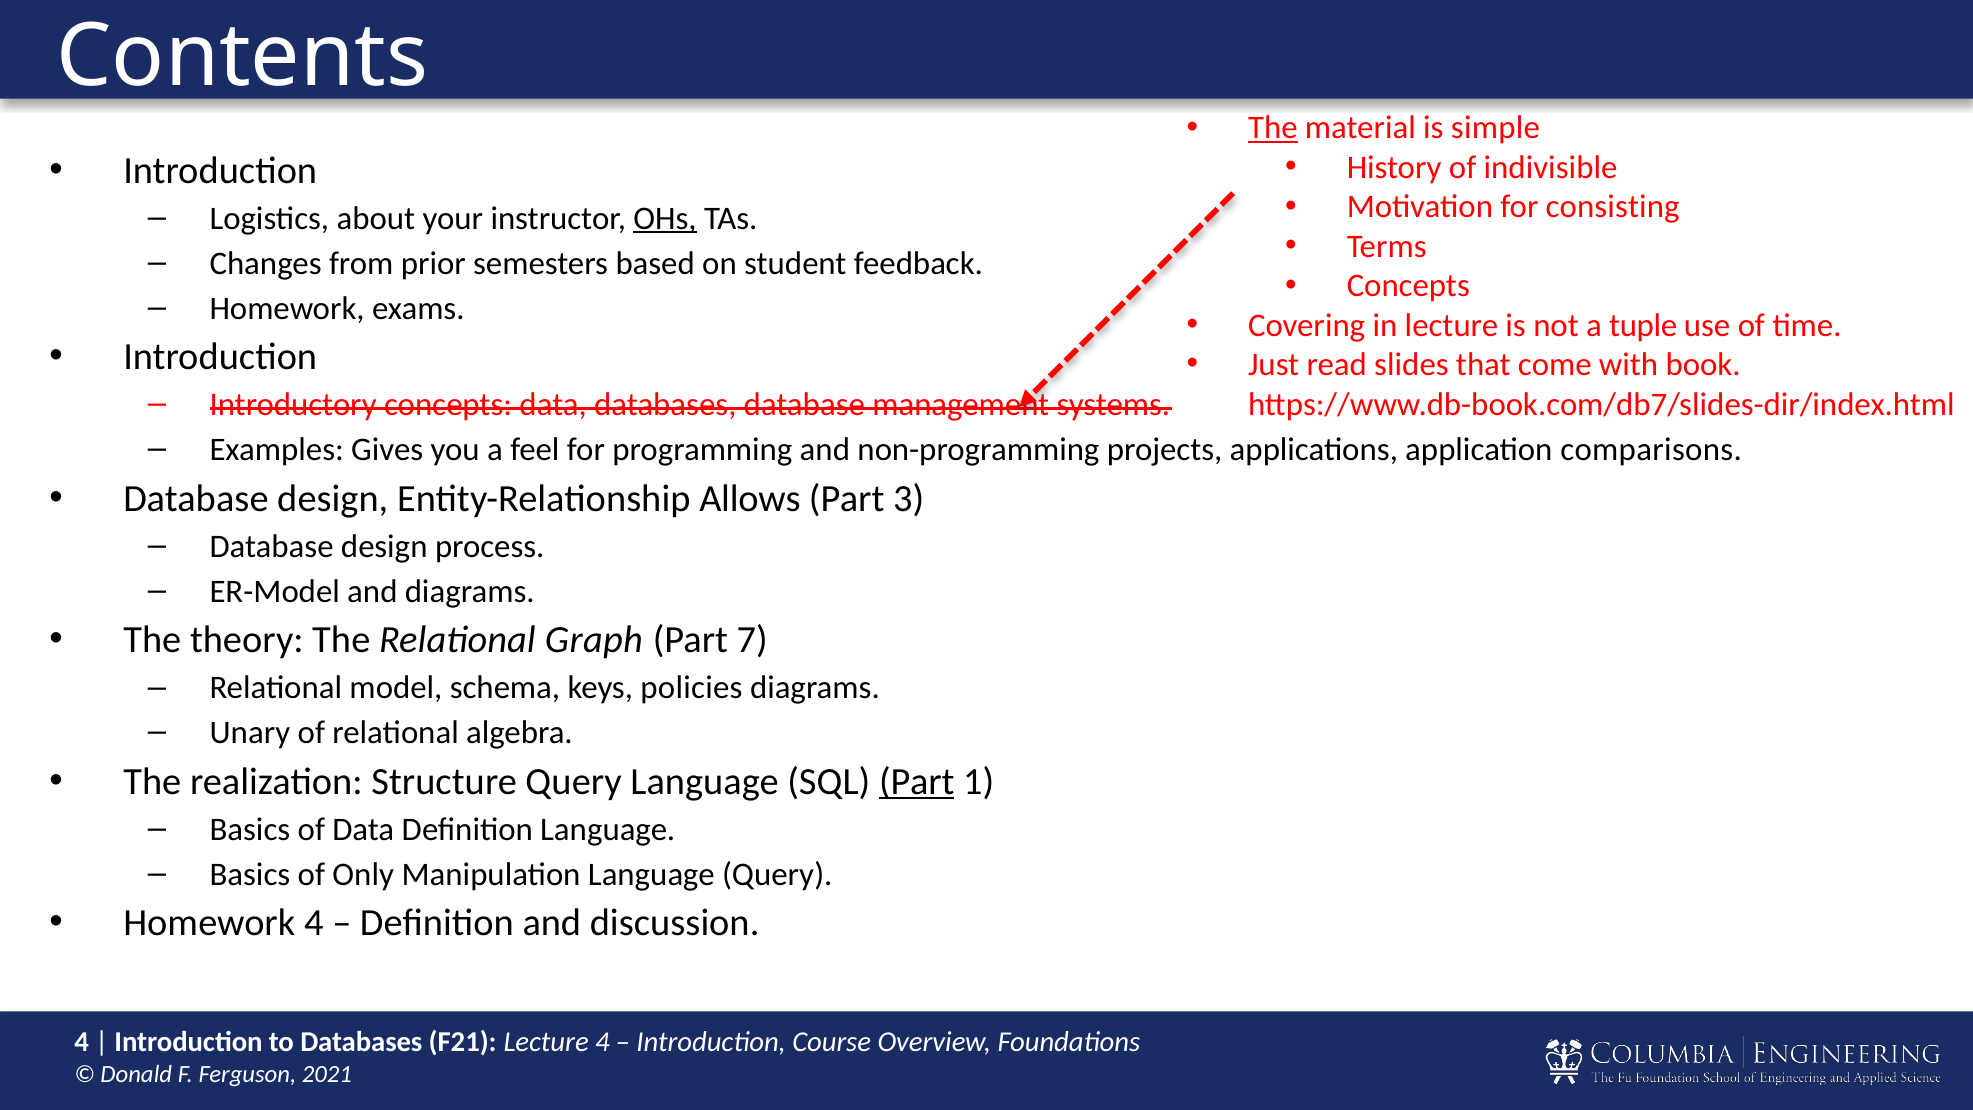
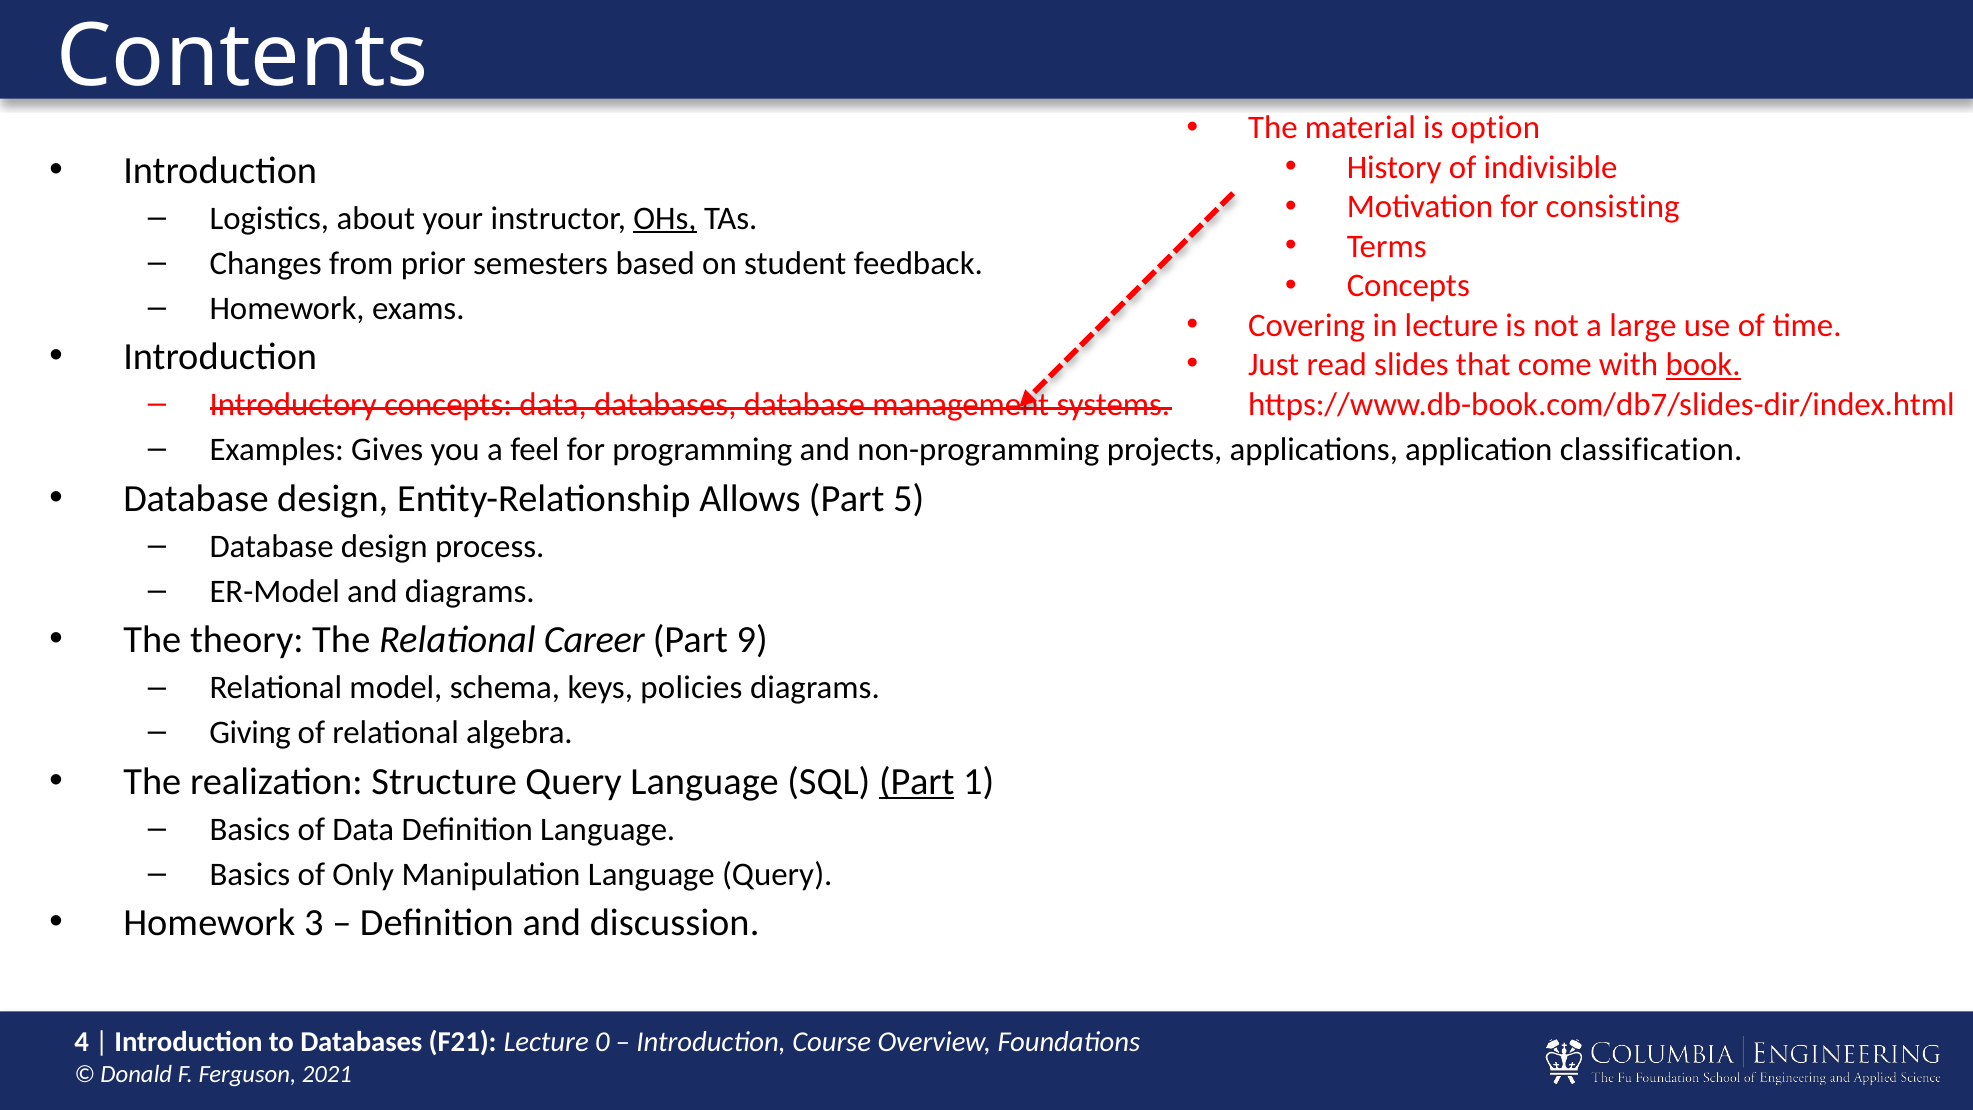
The at (1273, 128) underline: present -> none
simple: simple -> option
tuple: tuple -> large
book underline: none -> present
comparisons: comparisons -> classification
3: 3 -> 5
Graph: Graph -> Career
7: 7 -> 9
Unary: Unary -> Giving
Homework 4: 4 -> 3
Lecture 4: 4 -> 0
